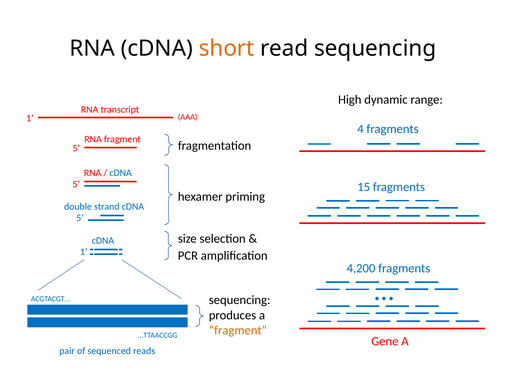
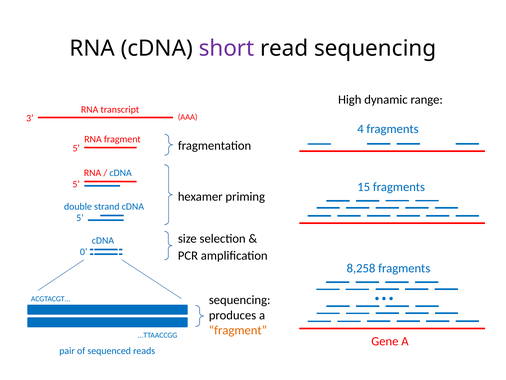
short colour: orange -> purple
1 at (30, 118): 1 -> 3
1 at (84, 252): 1 -> 0
4,200: 4,200 -> 8,258
